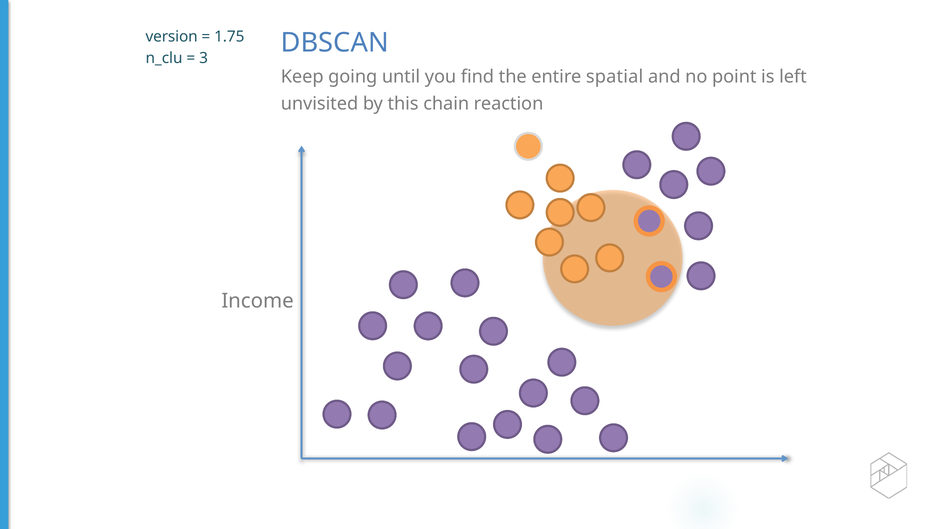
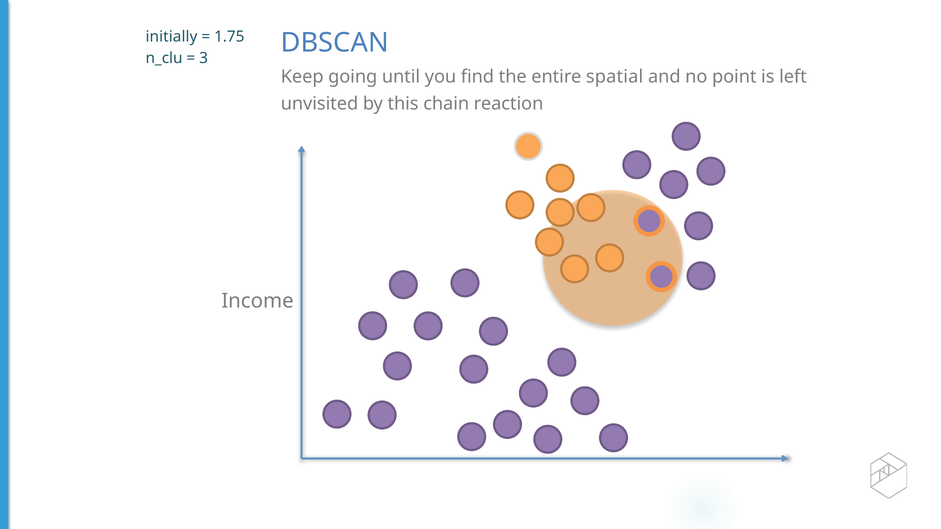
version: version -> initially
